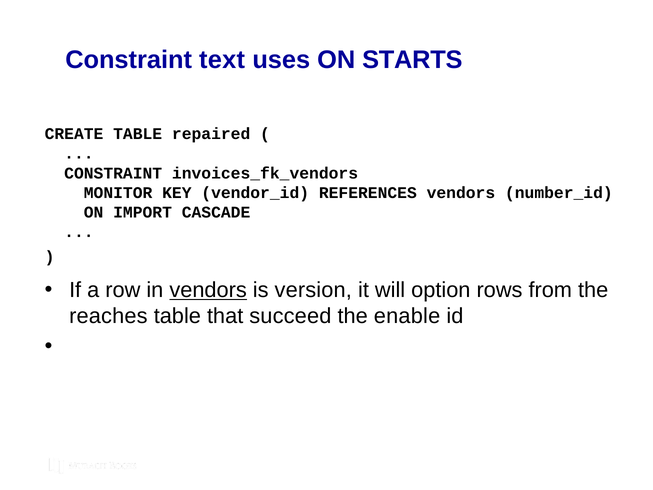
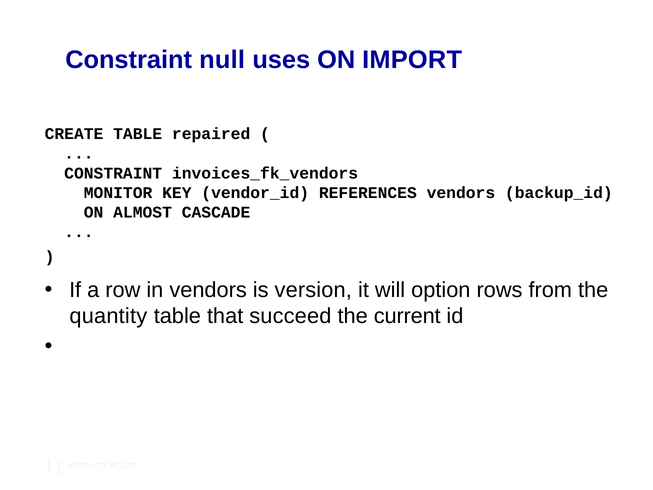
text: text -> null
STARTS: STARTS -> IMPORT
number_id: number_id -> backup_id
IMPORT: IMPORT -> ALMOST
vendors at (208, 290) underline: present -> none
reaches: reaches -> quantity
enable: enable -> current
